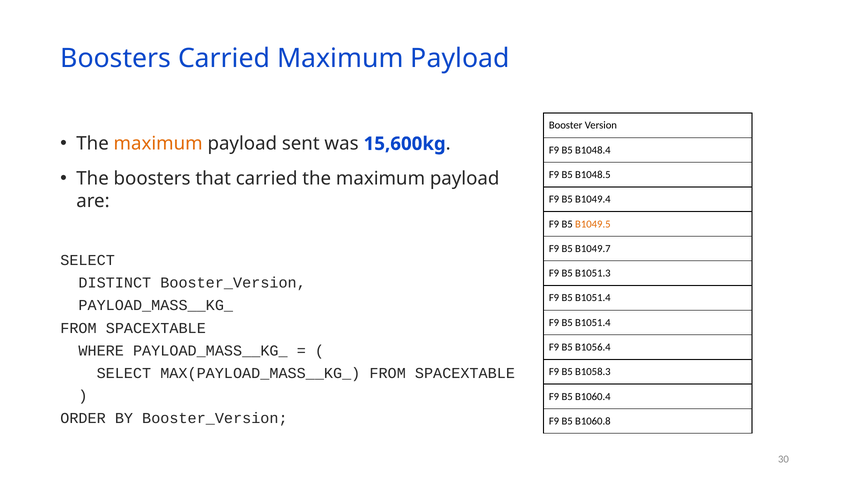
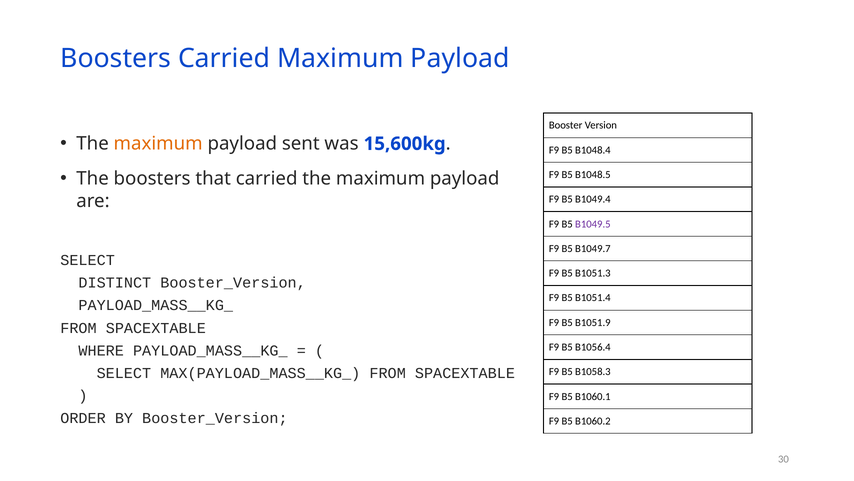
B1049.5 colour: orange -> purple
B1051.4 at (593, 322): B1051.4 -> B1051.9
B1060.4: B1060.4 -> B1060.1
B1060.8: B1060.8 -> B1060.2
